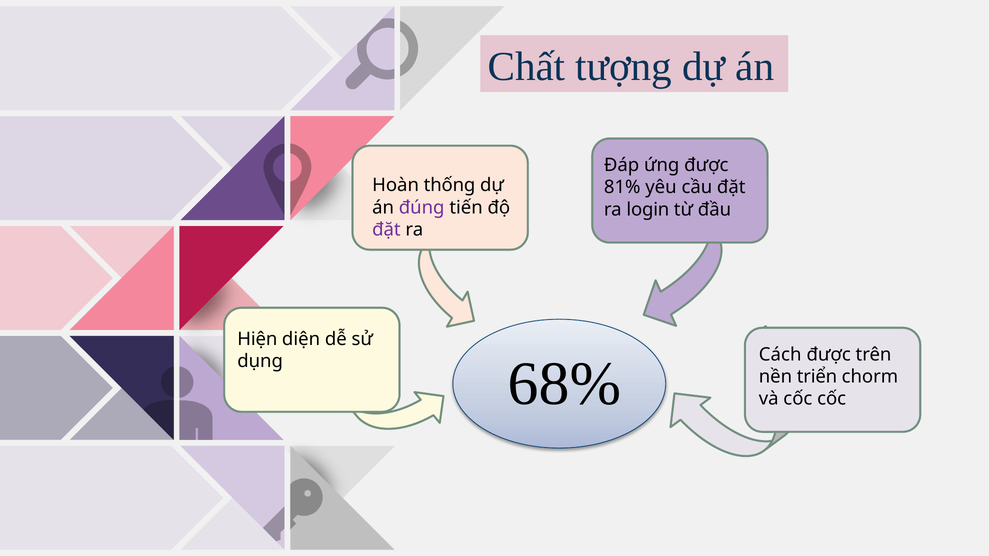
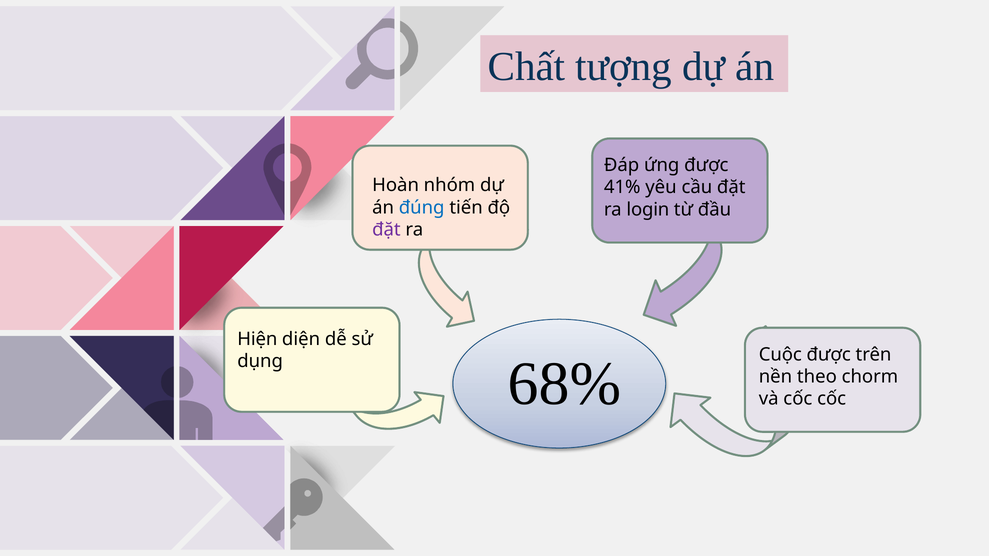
thống: thống -> nhóm
81%: 81% -> 41%
đúng colour: purple -> blue
Cách: Cách -> Cuộc
triển: triển -> theo
